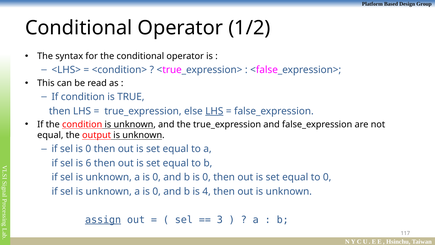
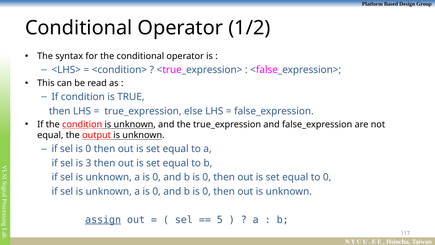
LHS at (214, 111) underline: present -> none
6: 6 -> 3
4 at (207, 191): 4 -> 0
3: 3 -> 5
